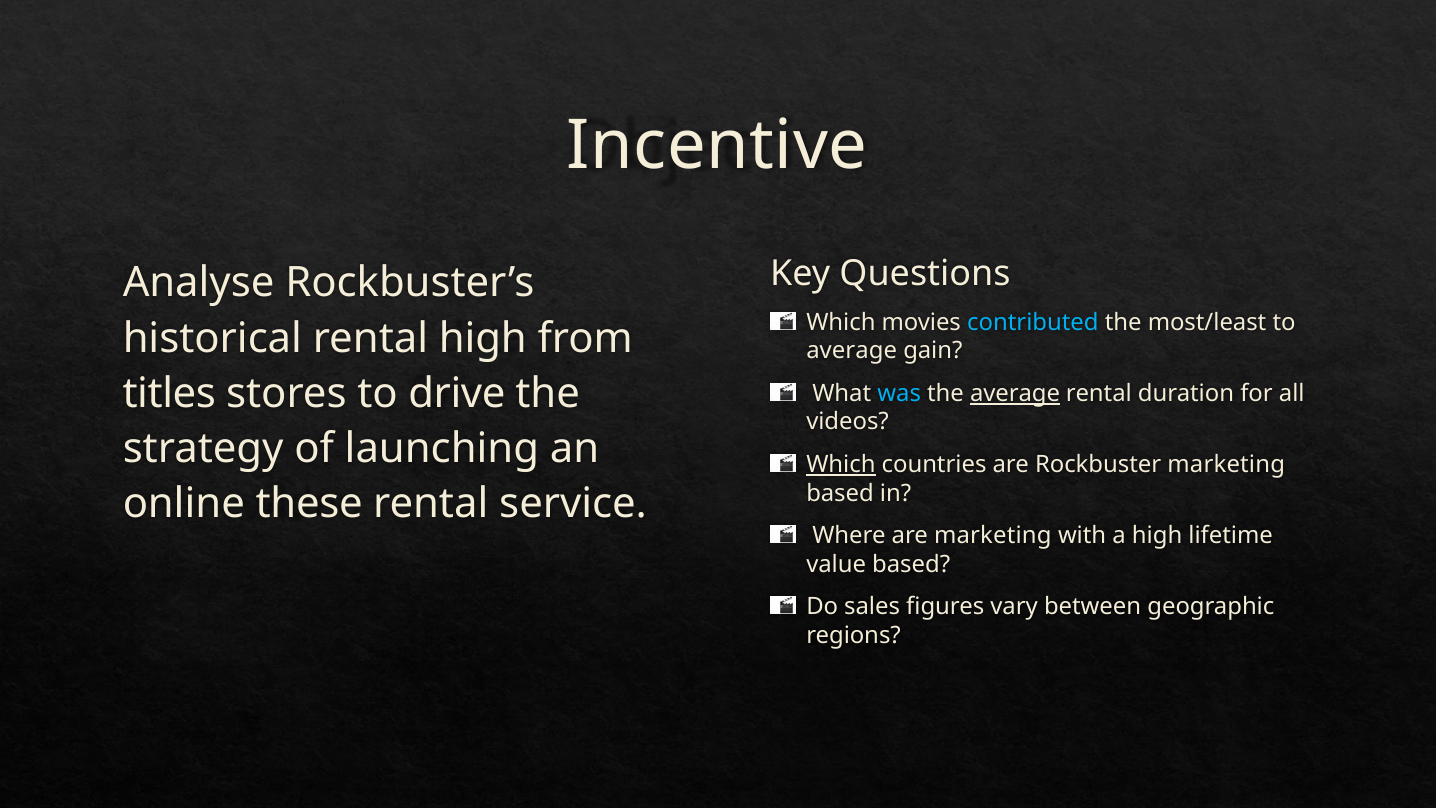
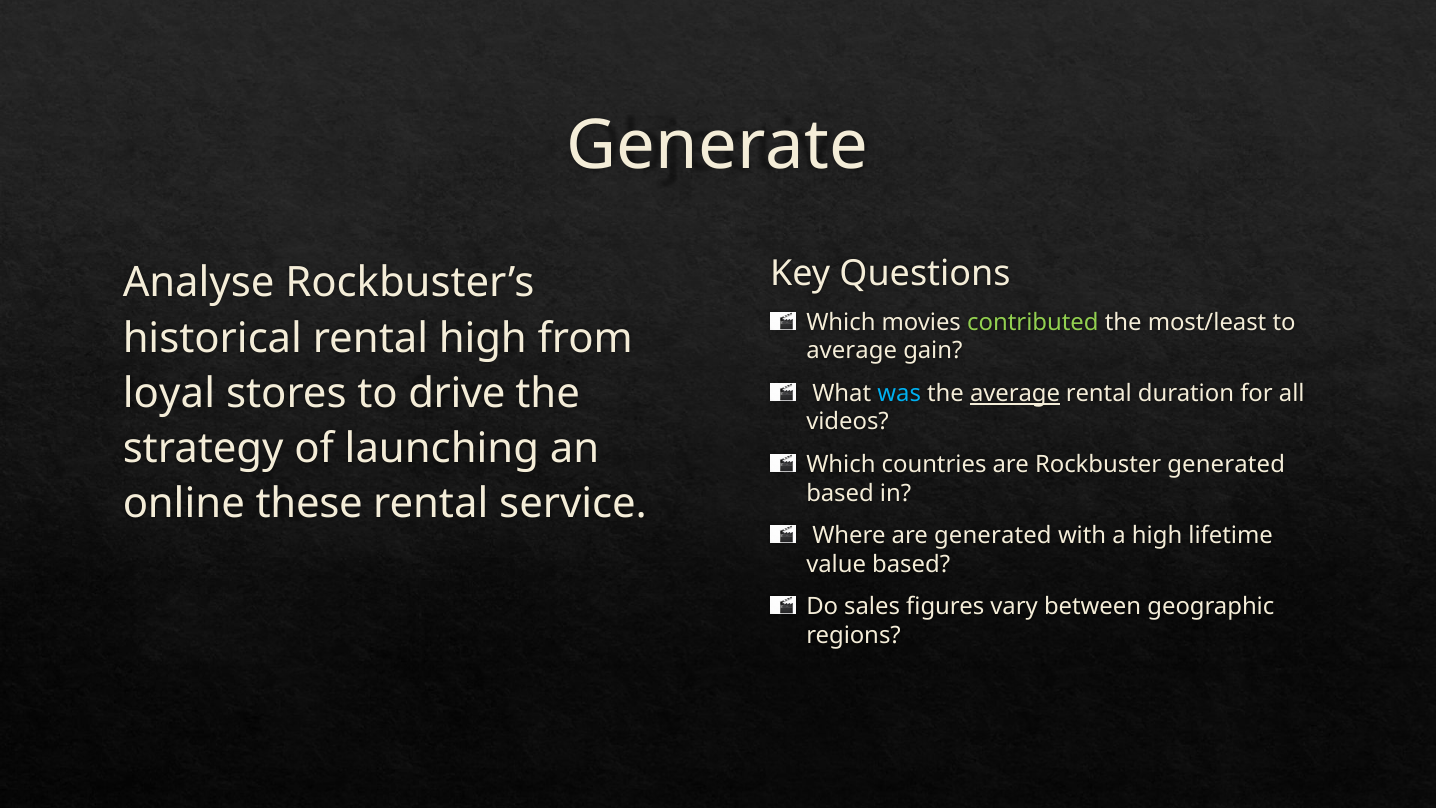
Incentive: Incentive -> Generate
contributed colour: light blue -> light green
titles: titles -> loyal
Which at (841, 465) underline: present -> none
Rockbuster marketing: marketing -> generated
are marketing: marketing -> generated
